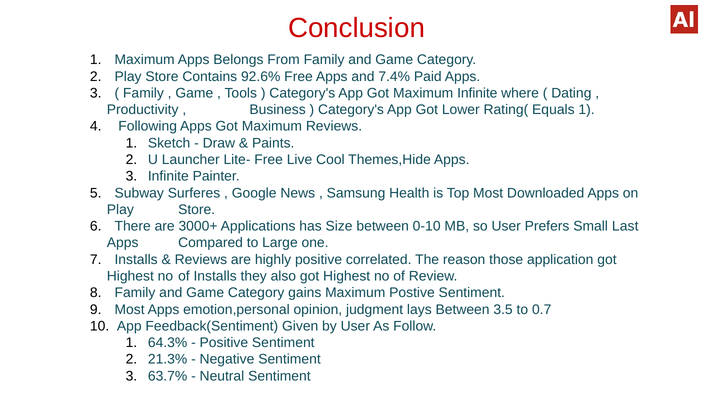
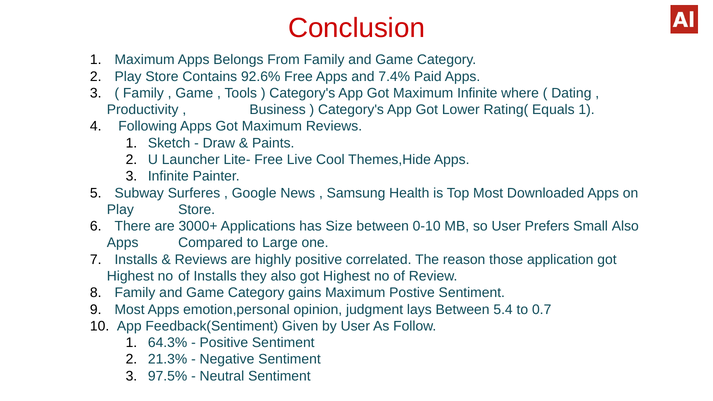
Small Last: Last -> Also
3.5: 3.5 -> 5.4
63.7%: 63.7% -> 97.5%
